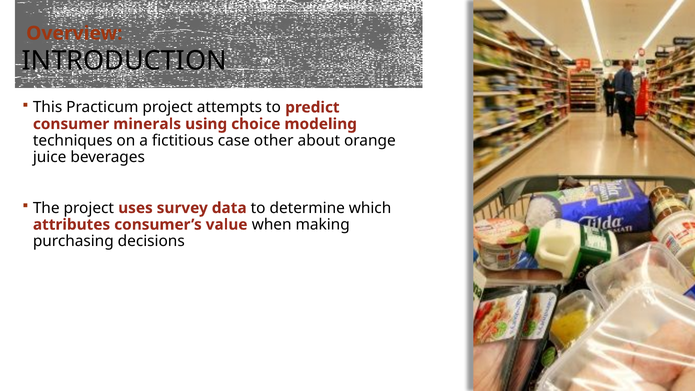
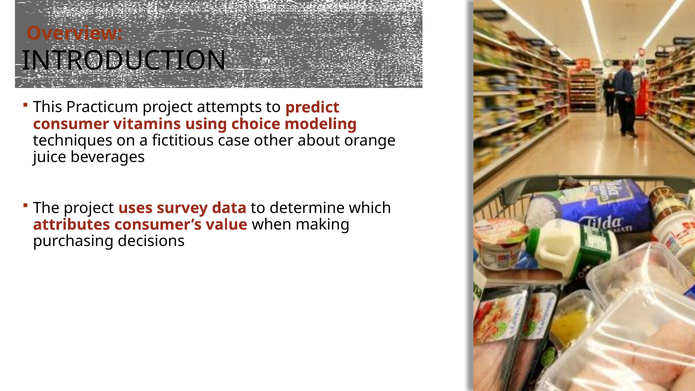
minerals: minerals -> vitamins
